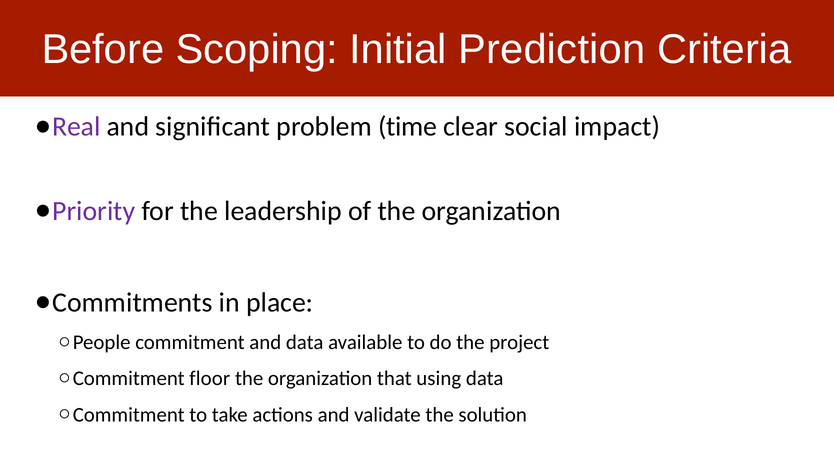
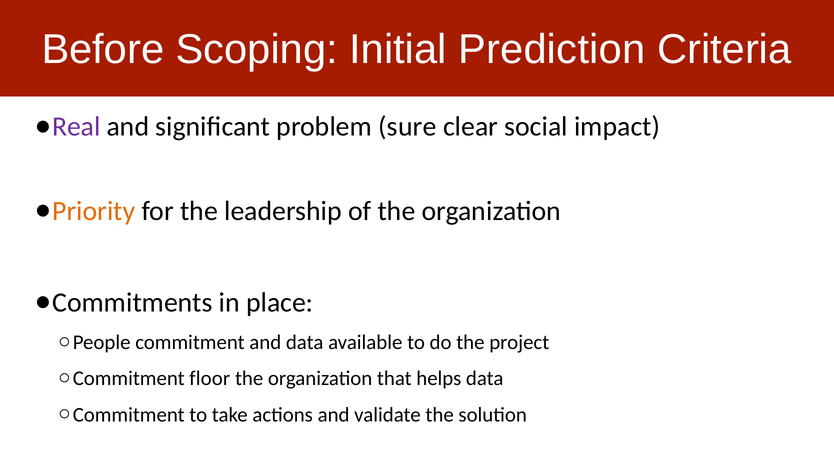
time: time -> sure
Priority colour: purple -> orange
using: using -> helps
